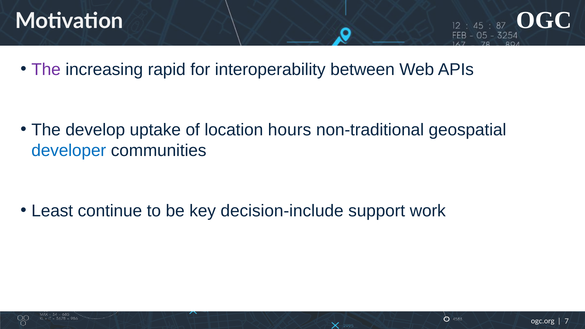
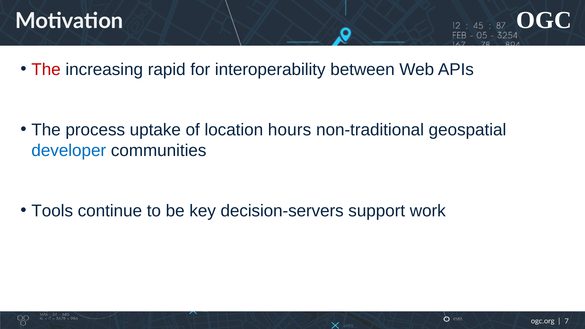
The at (46, 69) colour: purple -> red
develop: develop -> process
Least: Least -> Tools
decision-include: decision-include -> decision-servers
